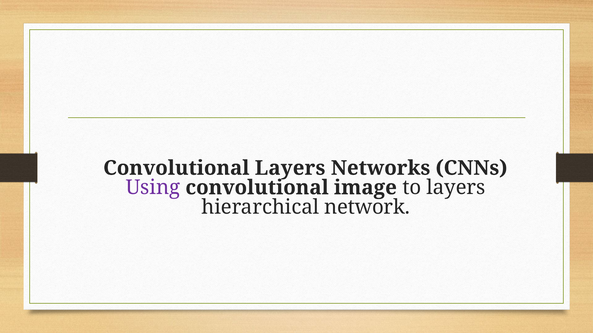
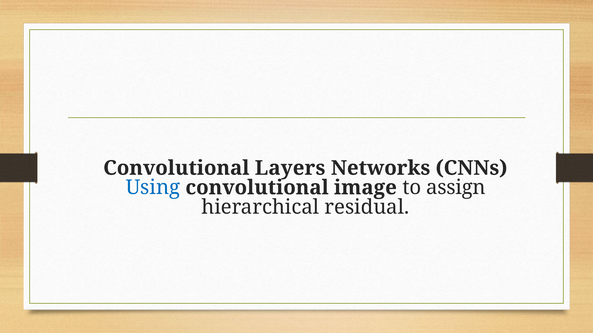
Using colour: purple -> blue
to layers: layers -> assign
network: network -> residual
